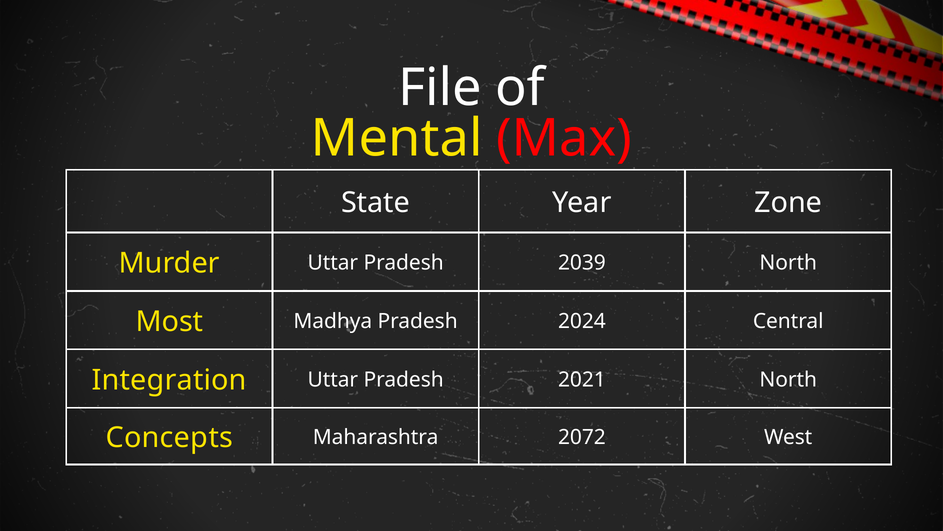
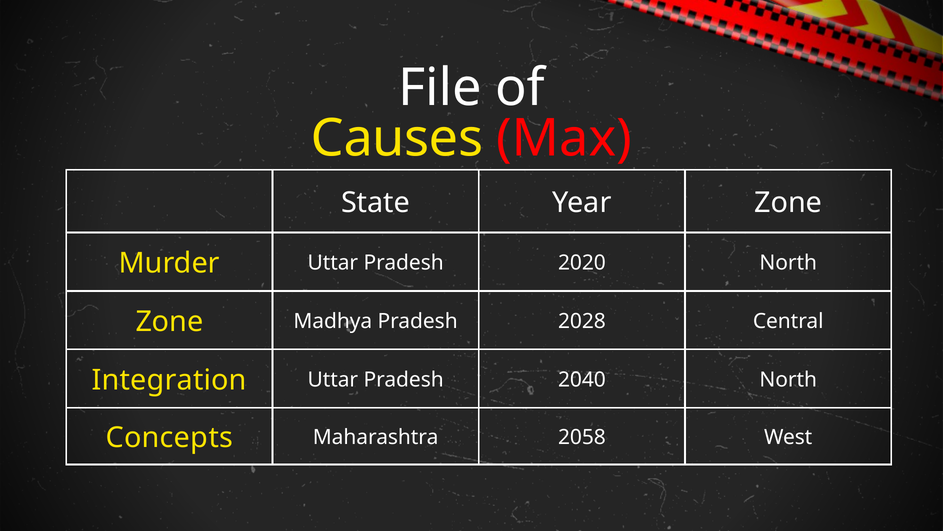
Mental: Mental -> Causes
2039: 2039 -> 2020
Most at (169, 321): Most -> Zone
2024: 2024 -> 2028
2021: 2021 -> 2040
2072: 2072 -> 2058
